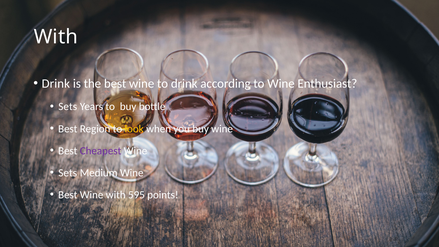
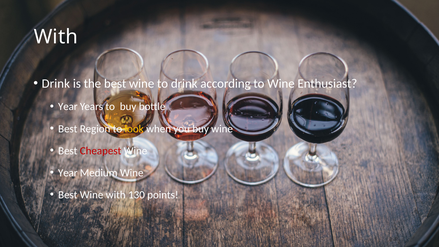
Sets at (68, 107): Sets -> Year
Cheapest colour: purple -> red
Sets at (68, 173): Sets -> Year
595: 595 -> 130
